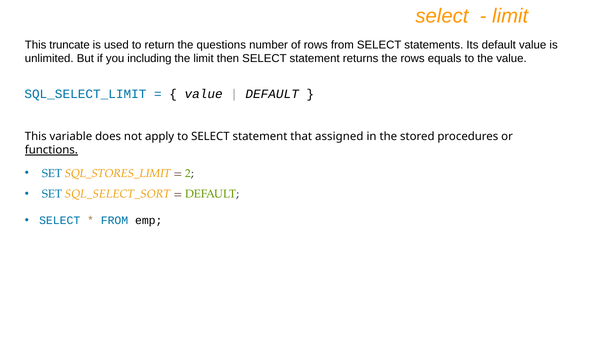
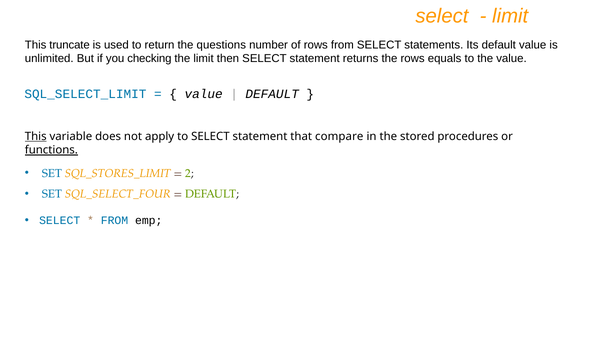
including: including -> checking
This at (36, 137) underline: none -> present
assigned: assigned -> compare
SQL_SELECT_SORT: SQL_SELECT_SORT -> SQL_SELECT_FOUR
